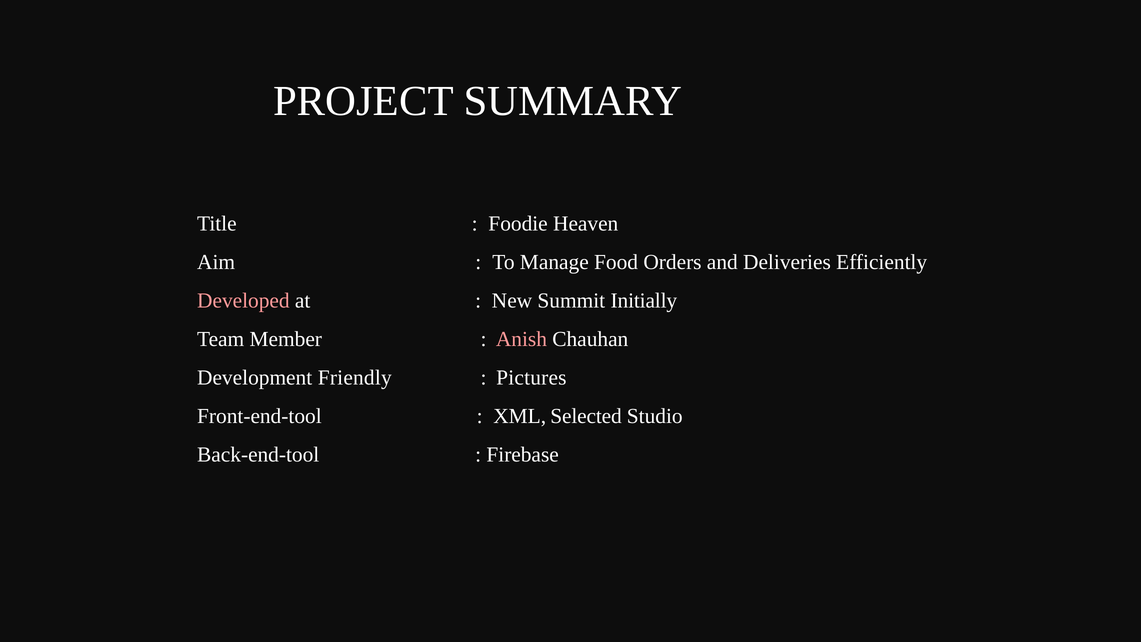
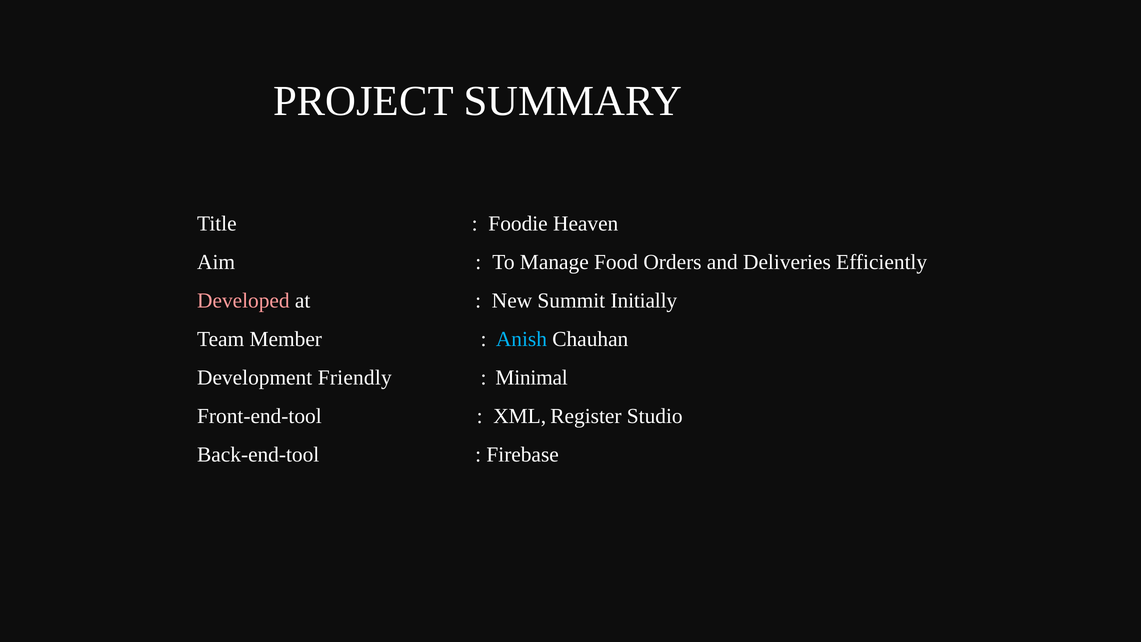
Anish colour: pink -> light blue
Pictures: Pictures -> Minimal
Selected: Selected -> Register
